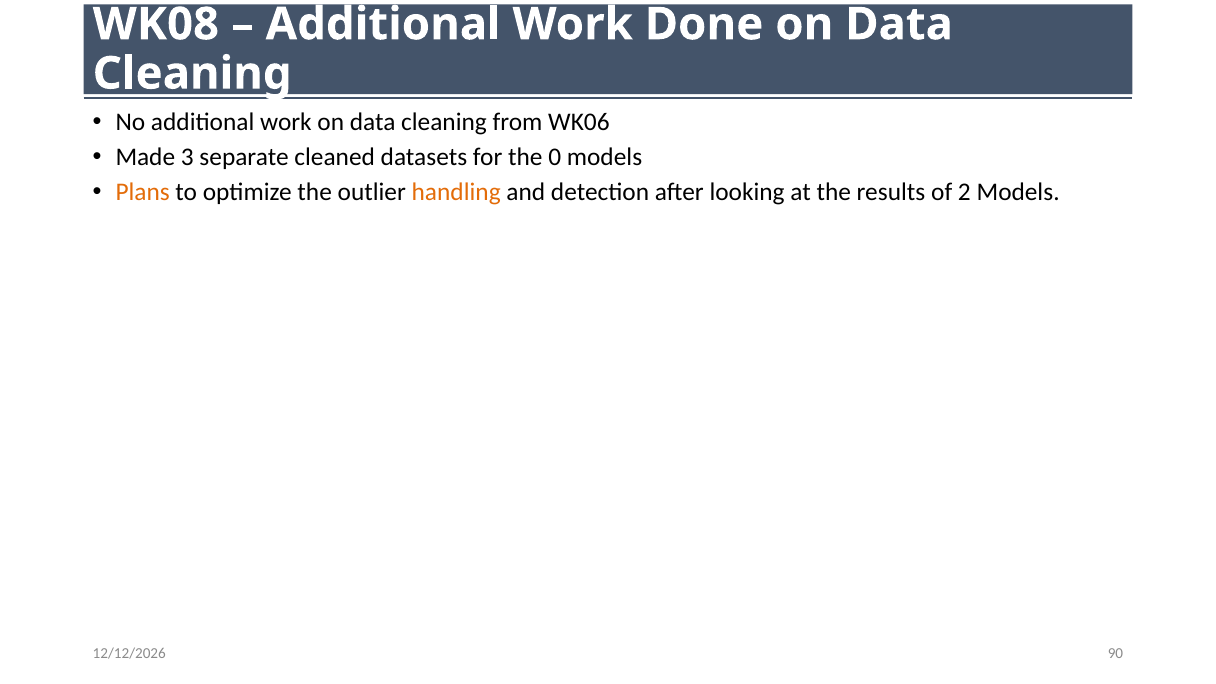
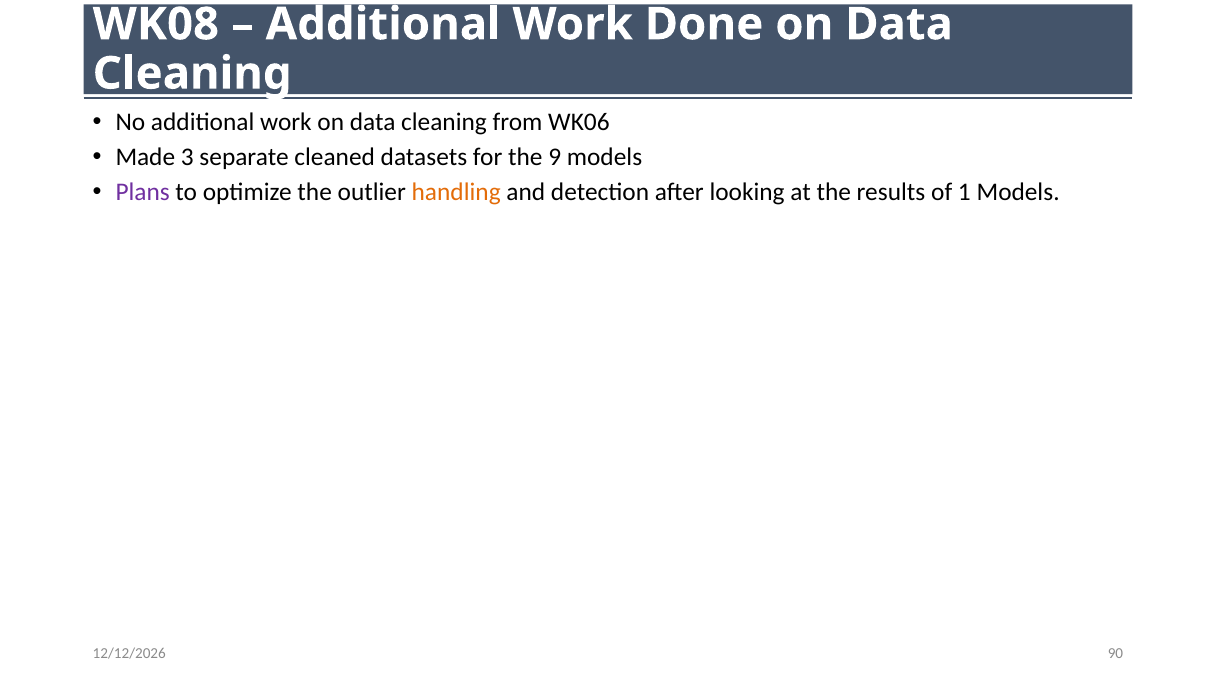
0: 0 -> 9
Plans colour: orange -> purple
2: 2 -> 1
